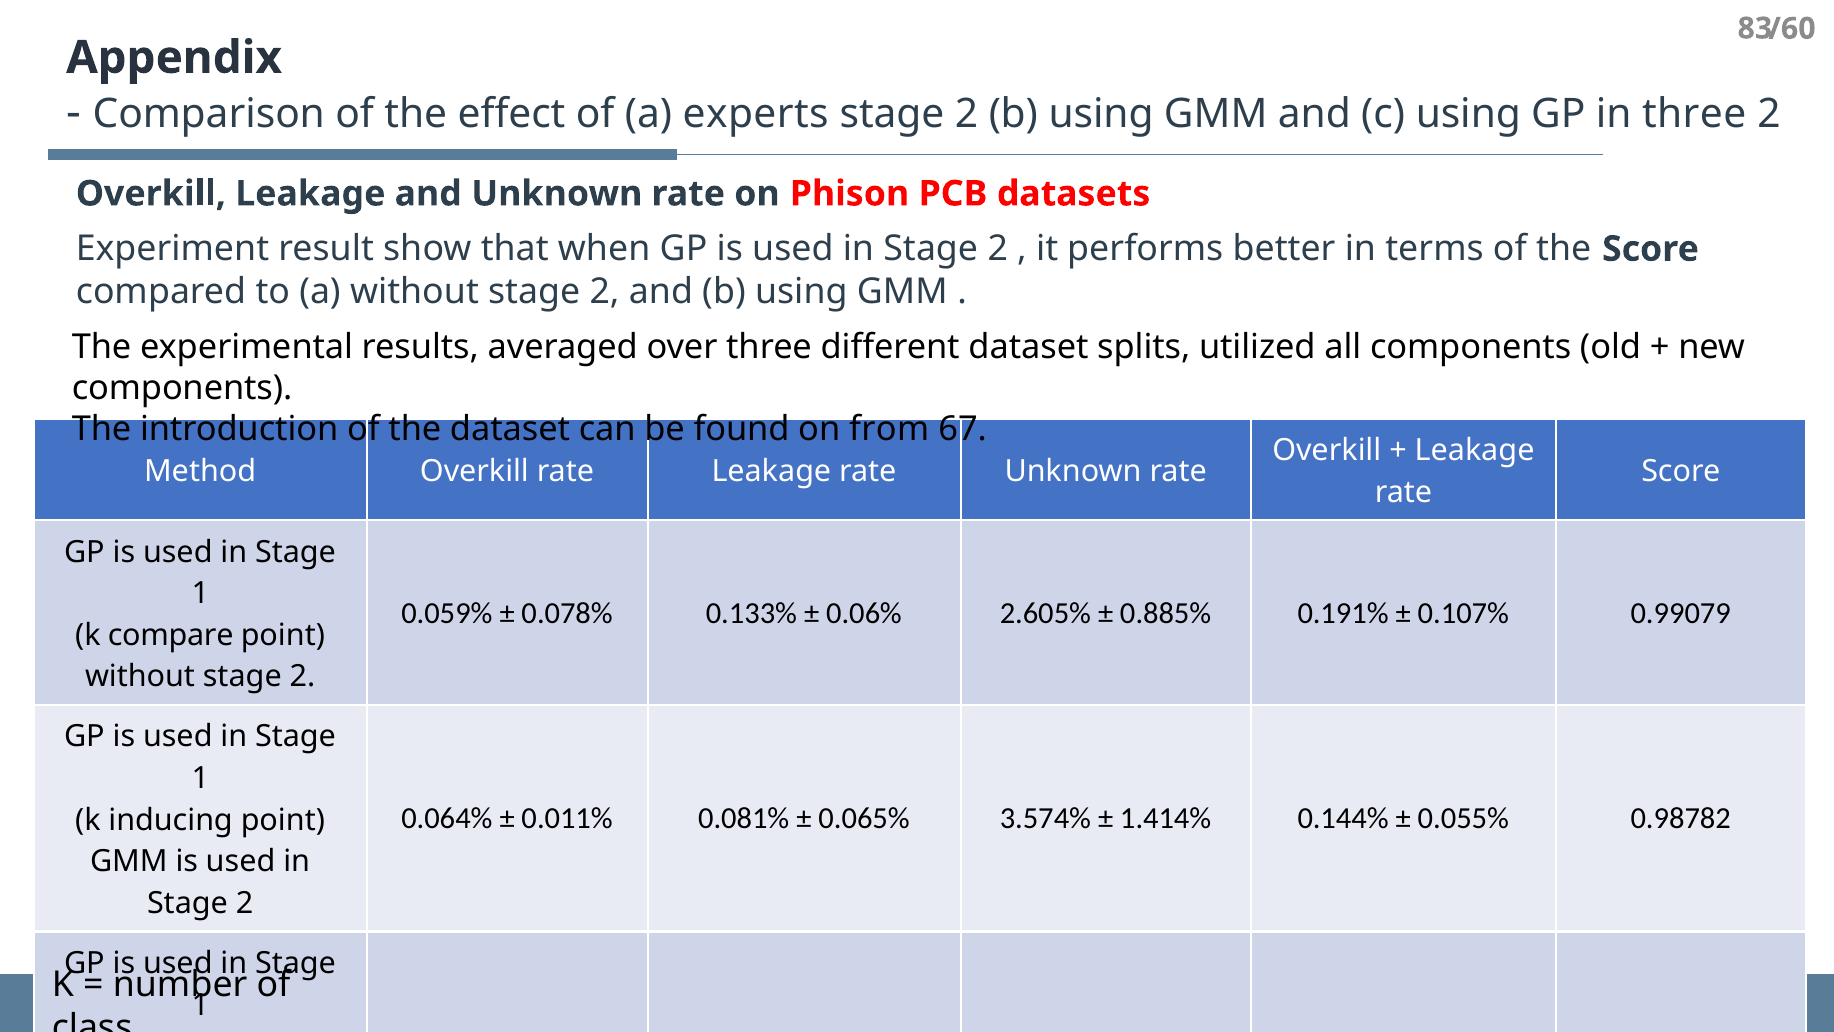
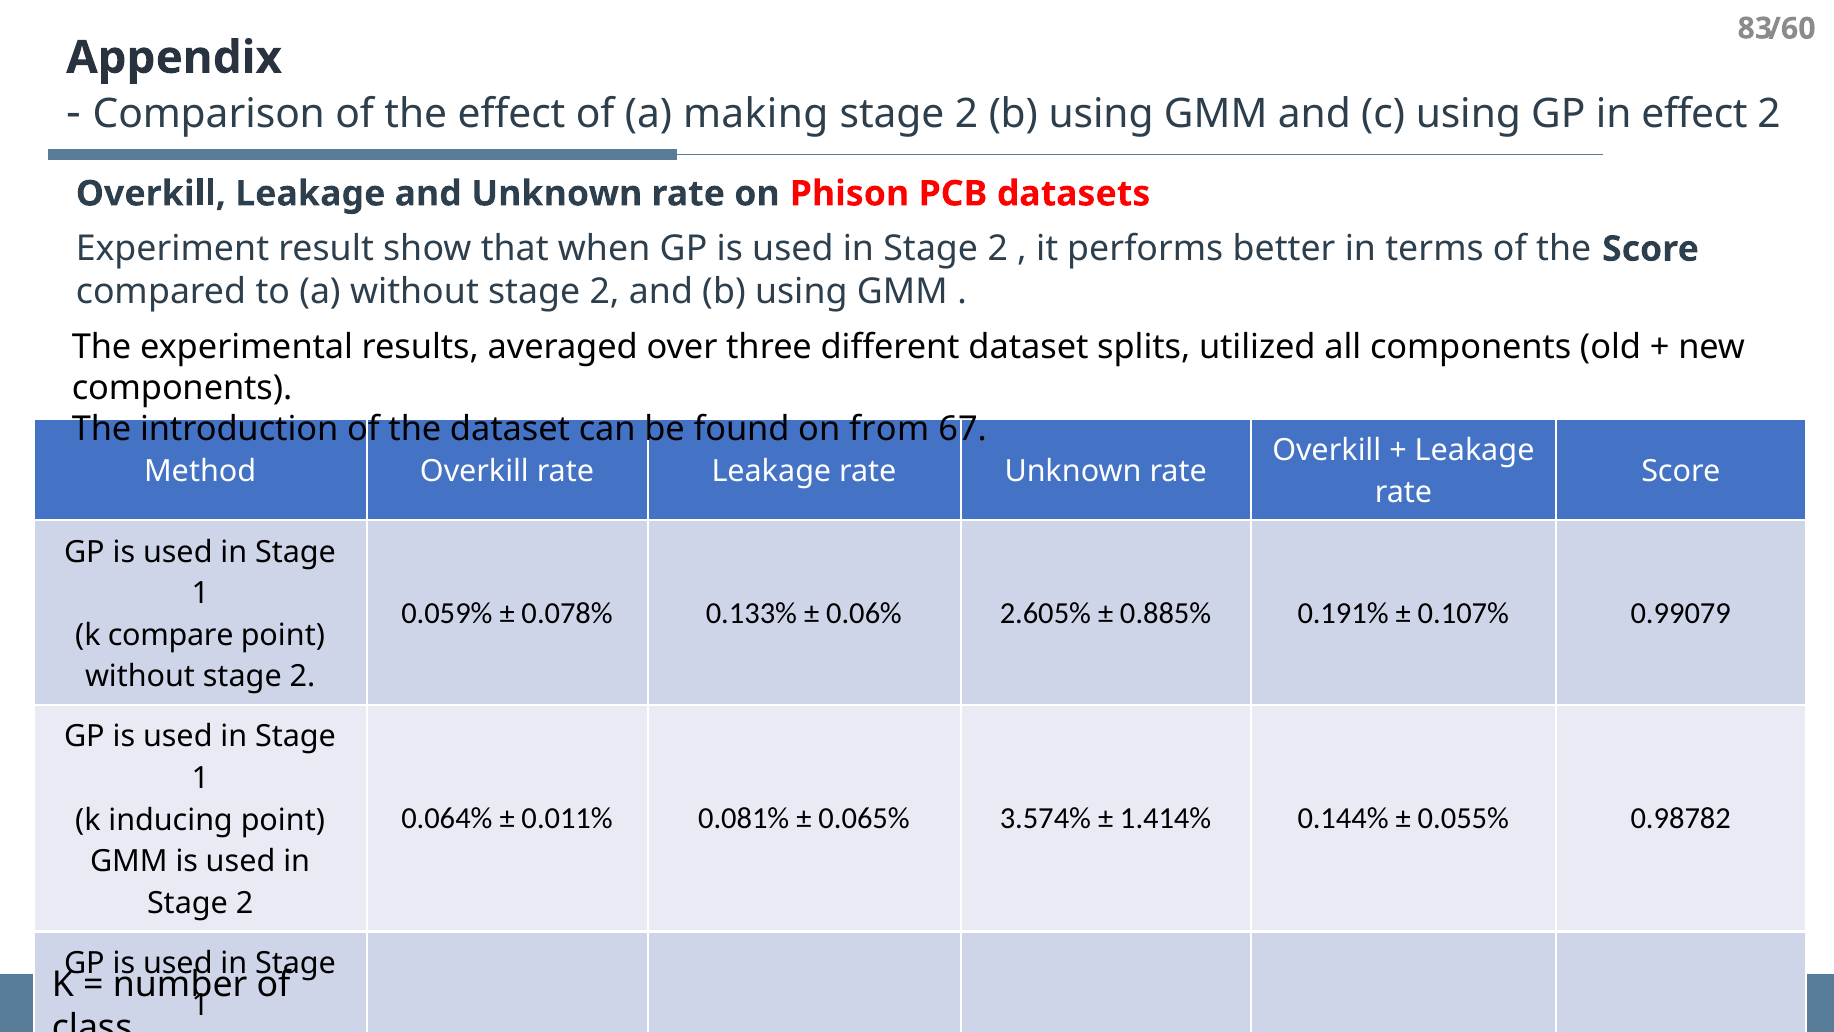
experts: experts -> making
in three: three -> effect
